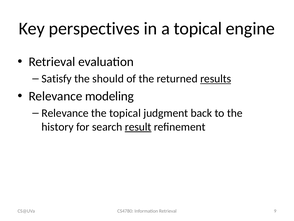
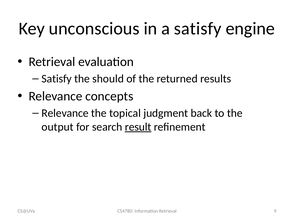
perspectives: perspectives -> unconscious
a topical: topical -> satisfy
results underline: present -> none
modeling: modeling -> concepts
history: history -> output
